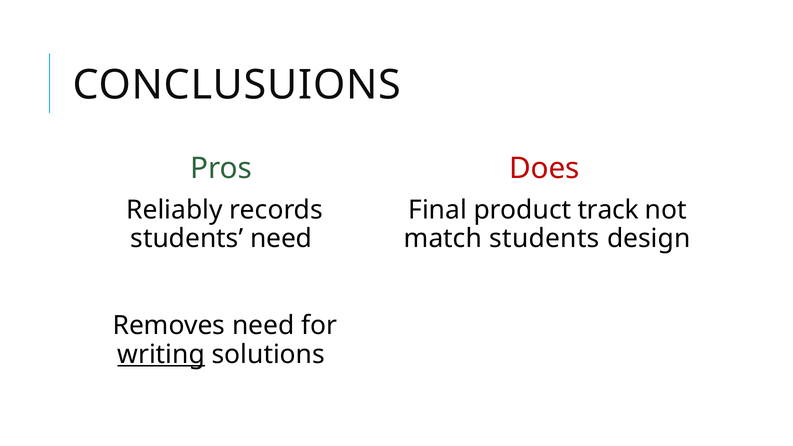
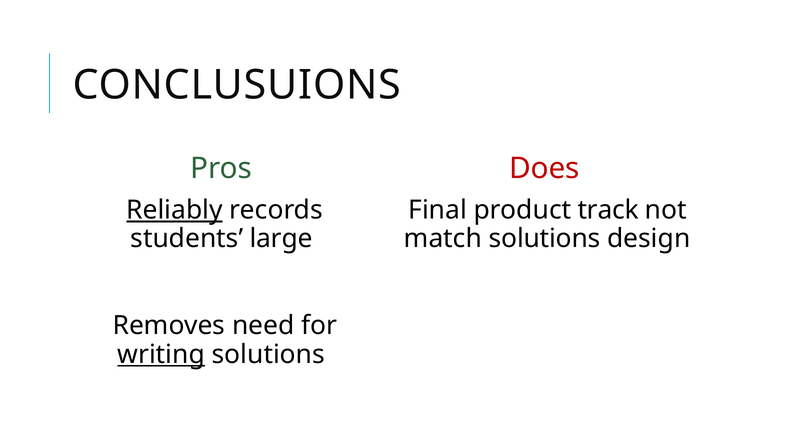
Reliably underline: none -> present
students need: need -> large
match students: students -> solutions
